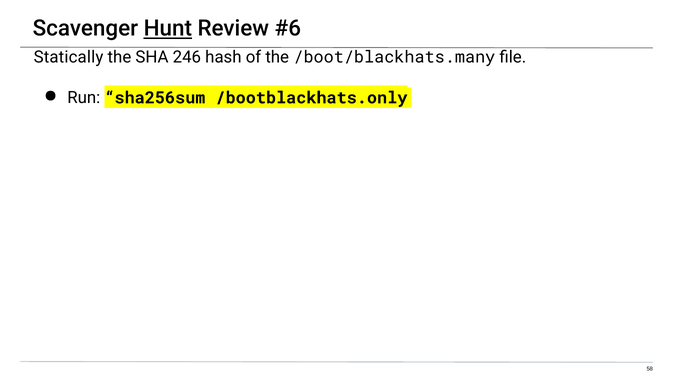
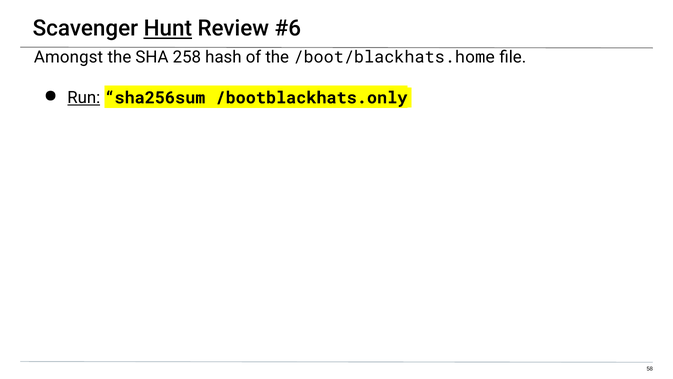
Statically: Statically -> Amongst
246: 246 -> 258
/boot/blackhats.many: /boot/blackhats.many -> /boot/blackhats.home
Run underline: none -> present
